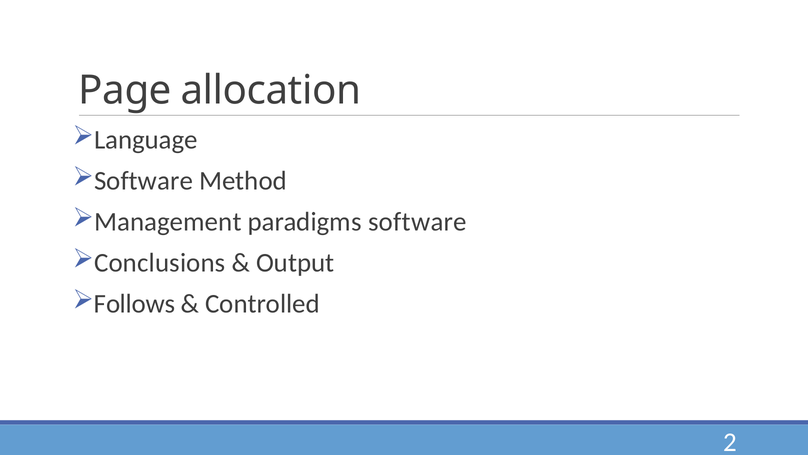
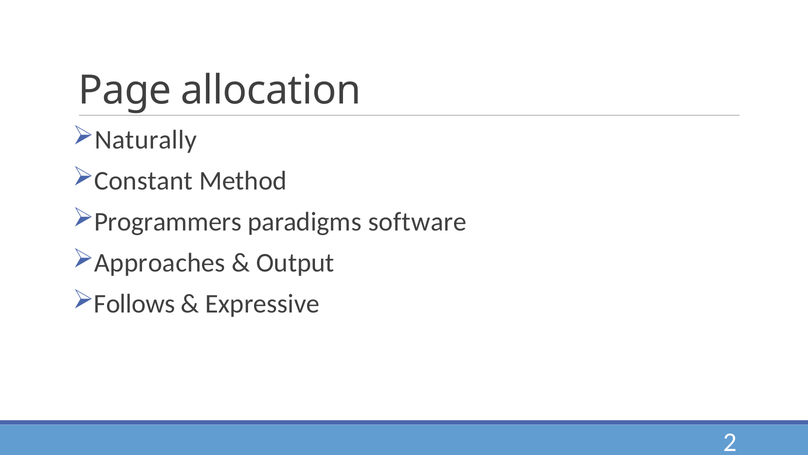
Language: Language -> Naturally
Software at (144, 181): Software -> Constant
Management: Management -> Programmers
Conclusions: Conclusions -> Approaches
Controlled: Controlled -> Expressive
